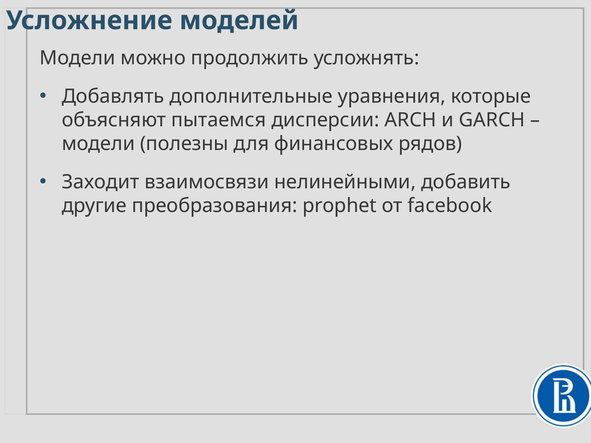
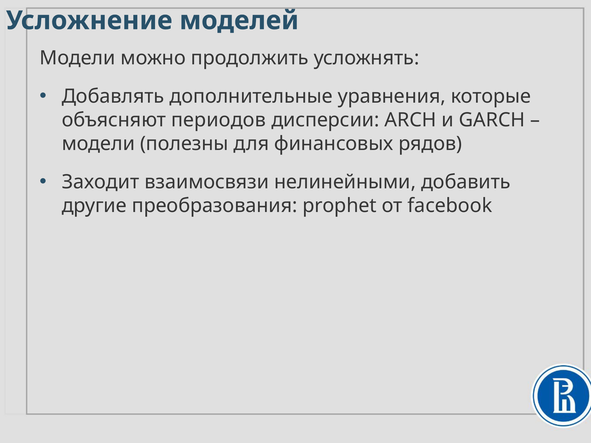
пытаемся: пытаемся -> периодов
